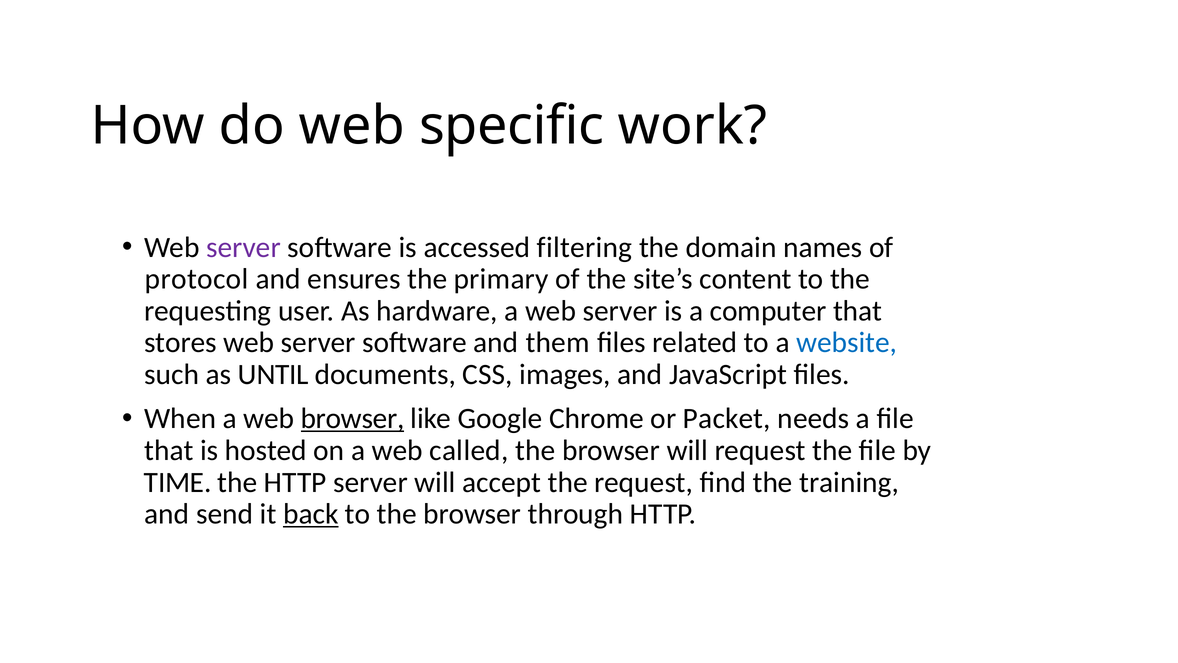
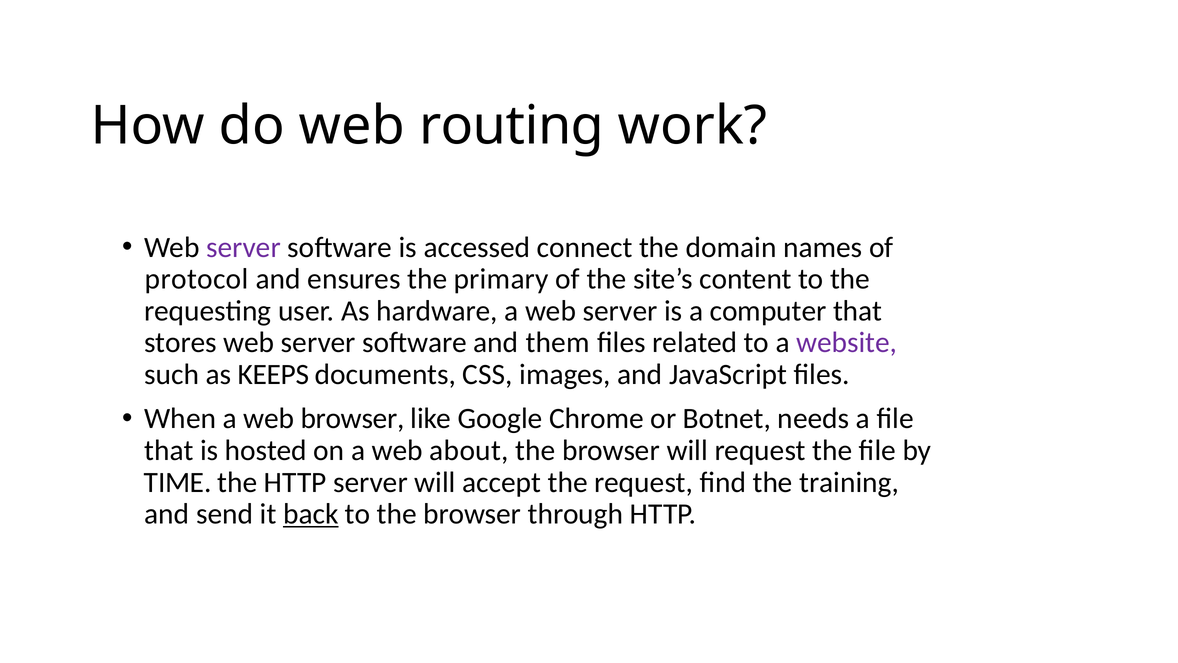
specific: specific -> routing
filtering: filtering -> connect
website colour: blue -> purple
UNTIL: UNTIL -> KEEPS
browser at (353, 418) underline: present -> none
Packet: Packet -> Botnet
called: called -> about
